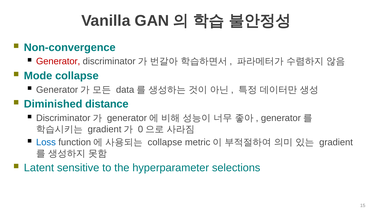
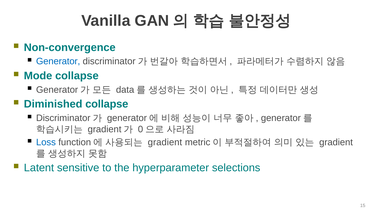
Generator at (58, 61) colour: red -> blue
Diminished distance: distance -> collapse
collapse at (165, 142): collapse -> gradient
